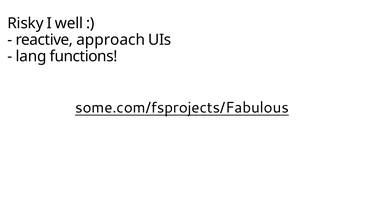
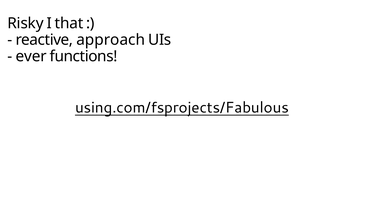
well: well -> that
lang: lang -> ever
some.com/fsprojects/Fabulous: some.com/fsprojects/Fabulous -> using.com/fsprojects/Fabulous
